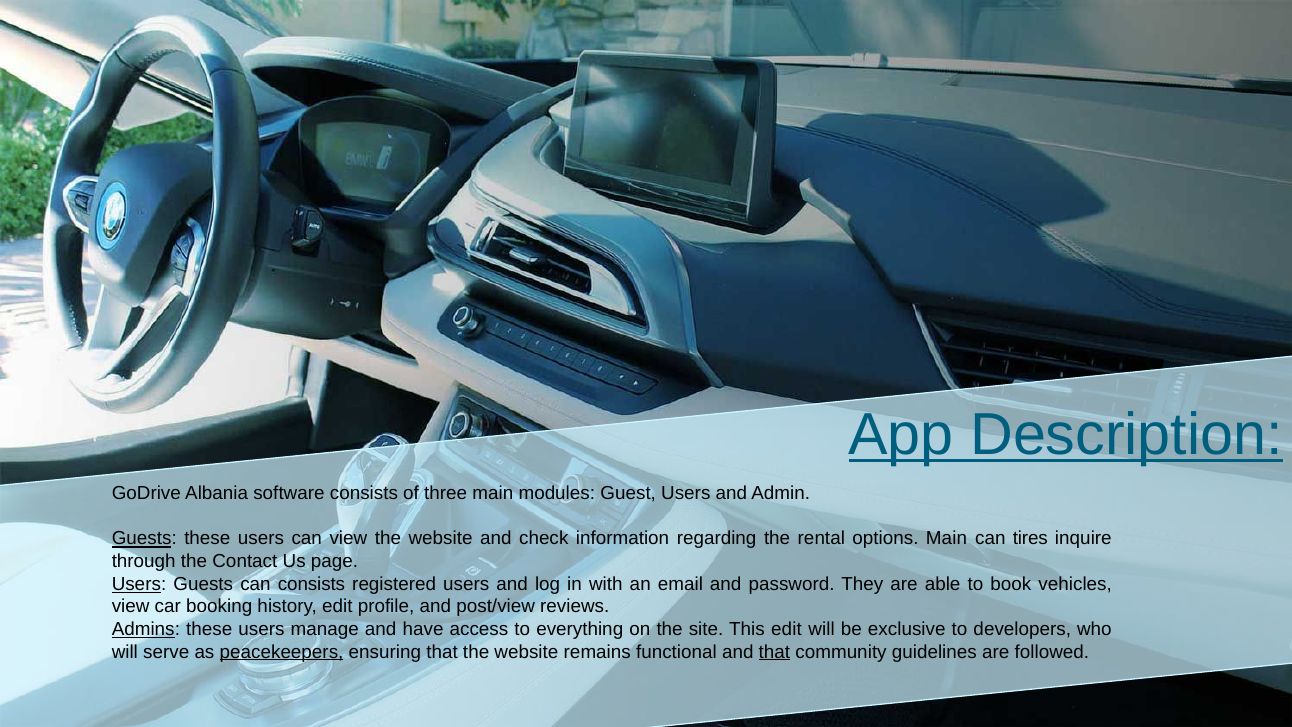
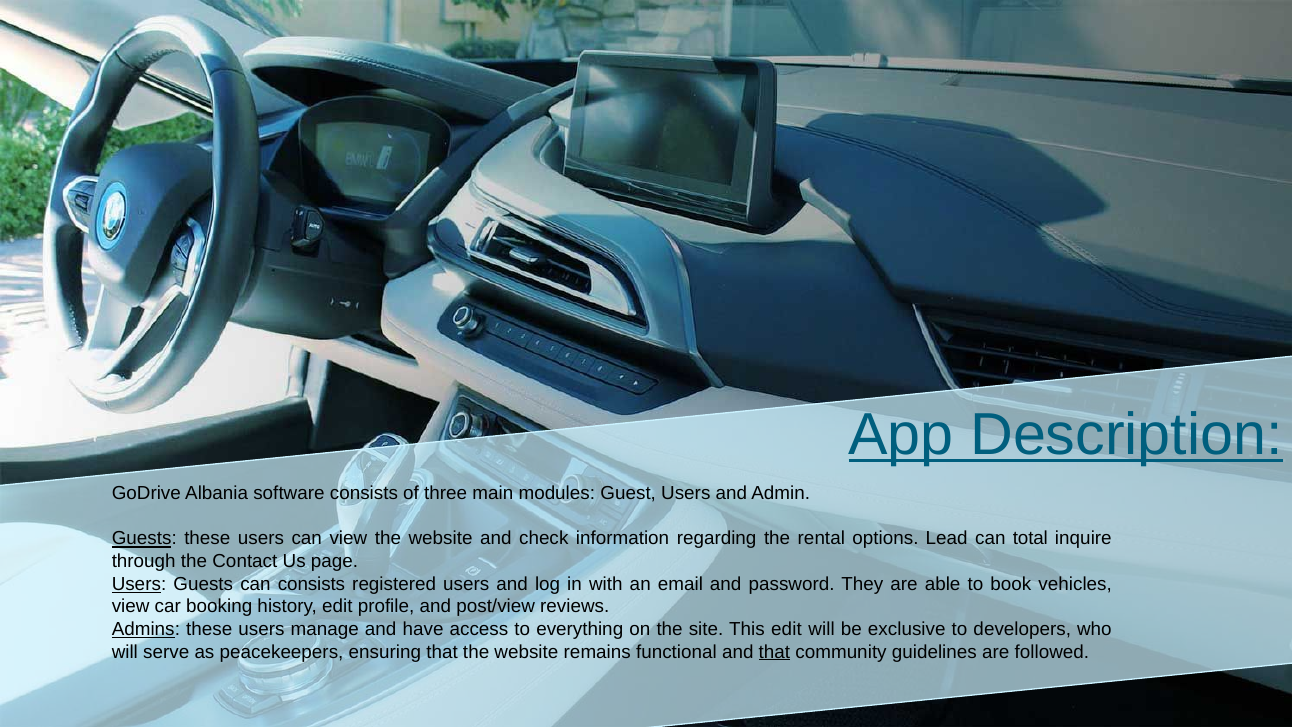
options Main: Main -> Lead
tires: tires -> total
peacekeepers underline: present -> none
